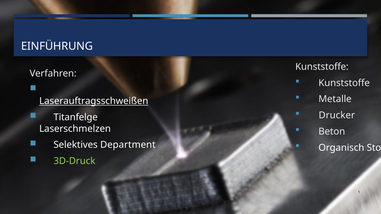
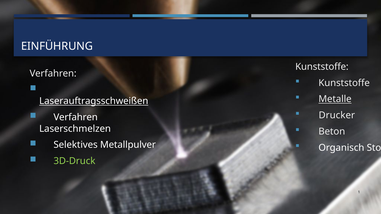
Metalle underline: none -> present
Titanfelge at (76, 117): Titanfelge -> Verfahren
Department: Department -> Metallpulver
